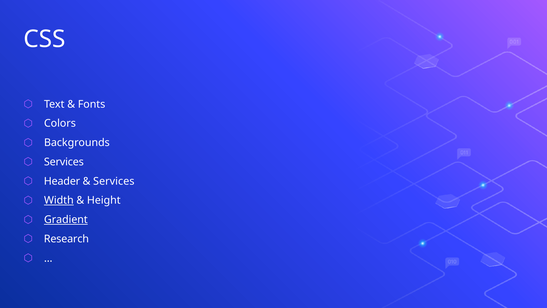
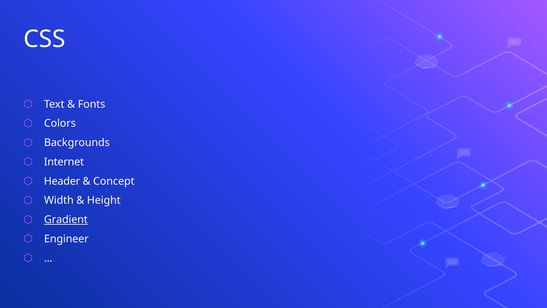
Services at (64, 162): Services -> Internet
Services at (114, 181): Services -> Concept
Width underline: present -> none
Research: Research -> Engineer
